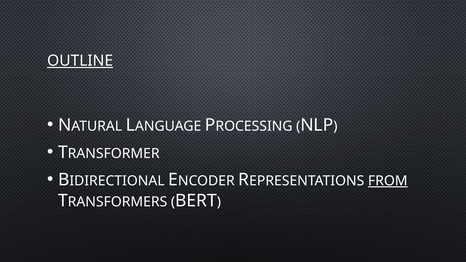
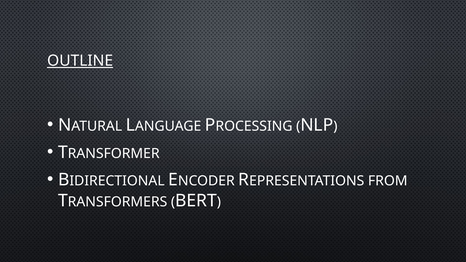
FROM underline: present -> none
